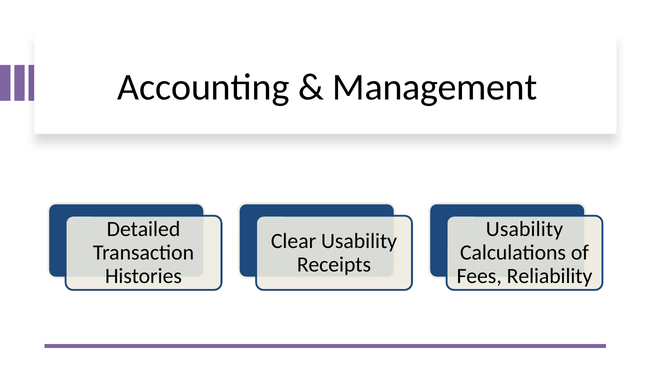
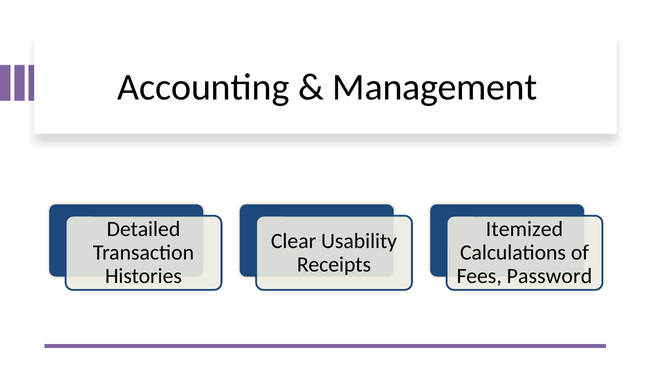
Usability at (524, 229): Usability -> Itemized
Reliability: Reliability -> Password
